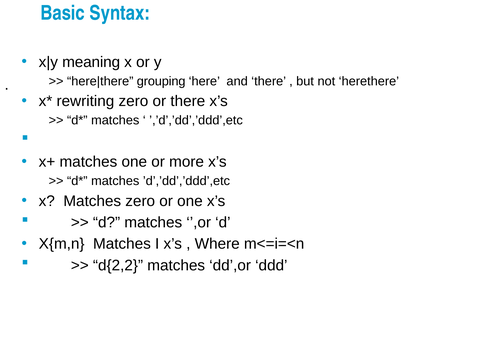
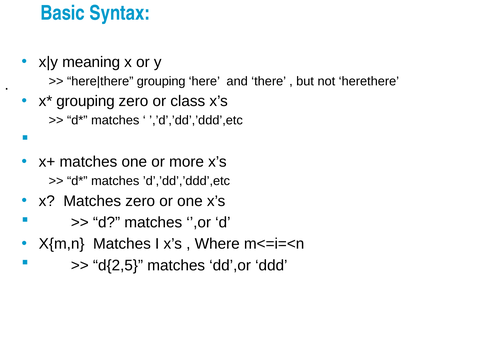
rewriting at (85, 101): rewriting -> grouping
or there: there -> class
d{2,2: d{2,2 -> d{2,5
